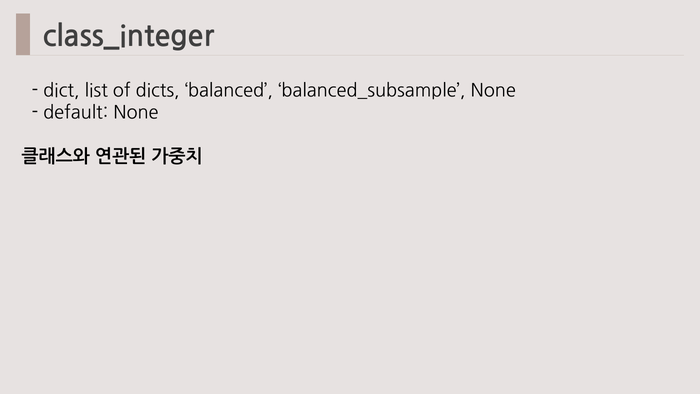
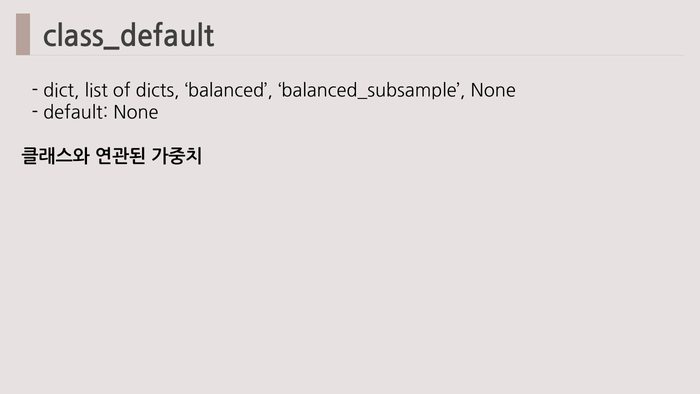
class_integer: class_integer -> class_default
